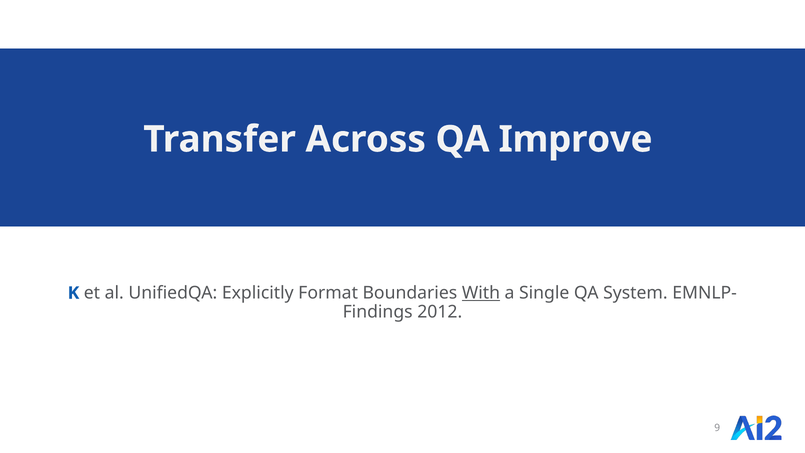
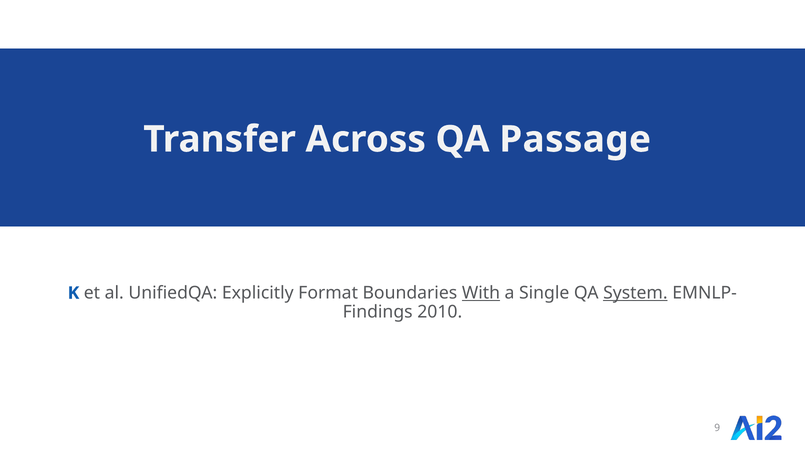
Improve: Improve -> Passage
System underline: none -> present
2012: 2012 -> 2010
